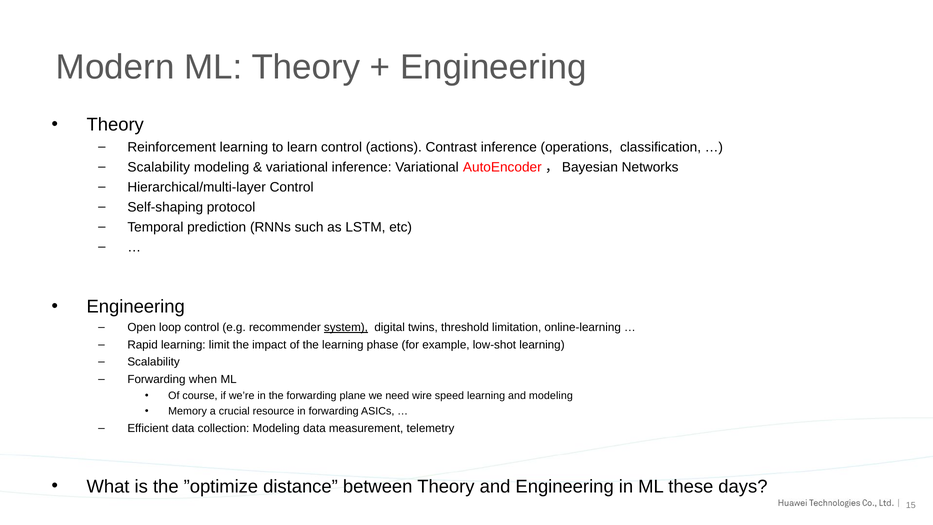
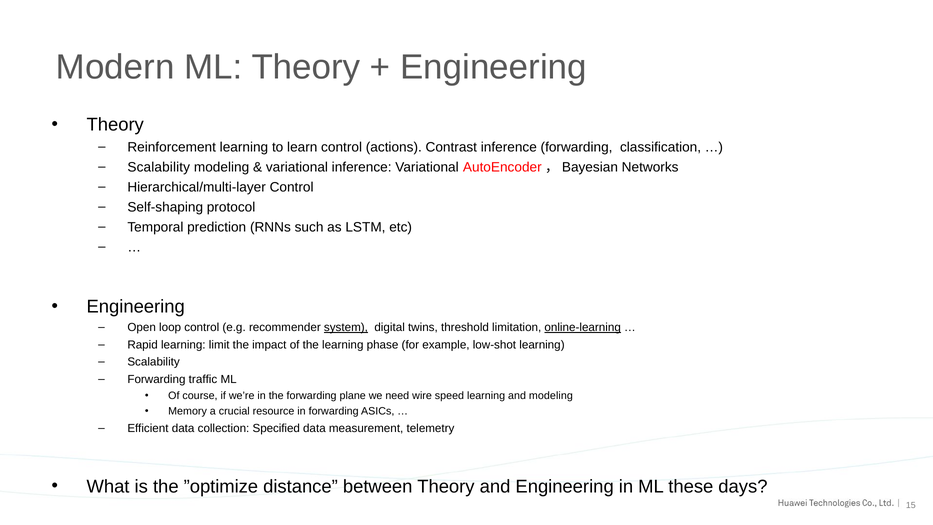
inference operations: operations -> forwarding
online-learning underline: none -> present
when: when -> traffic
collection Modeling: Modeling -> Specified
